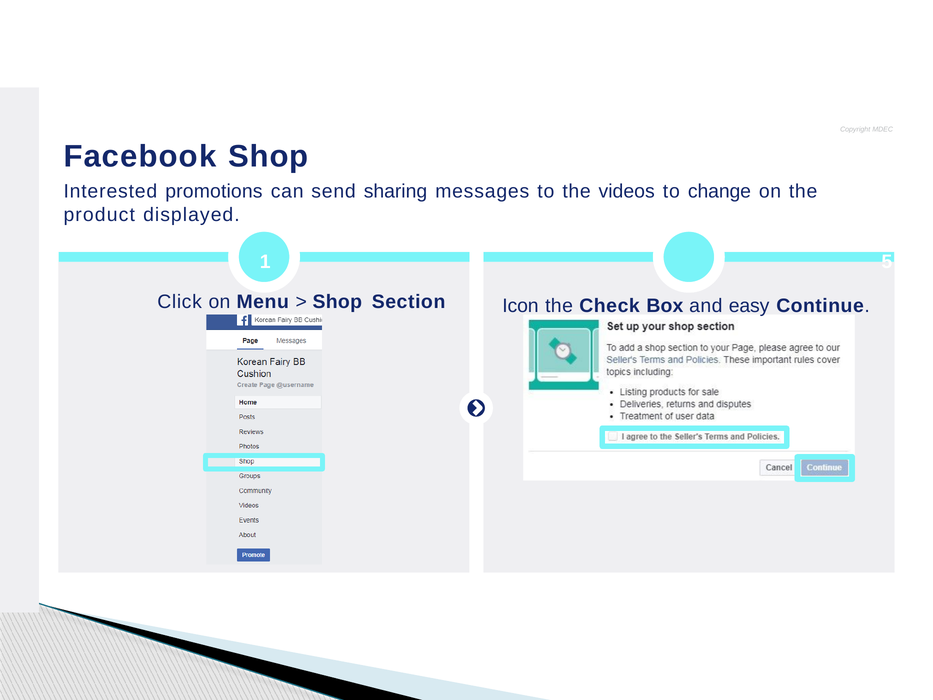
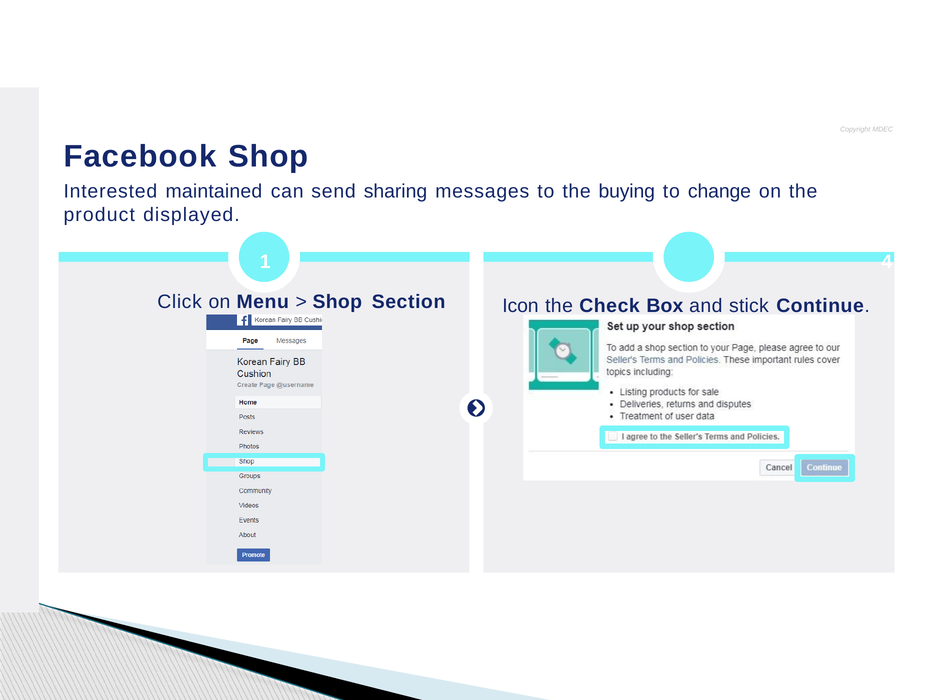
promotions: promotions -> maintained
videos: videos -> buying
5: 5 -> 4
easy: easy -> stick
